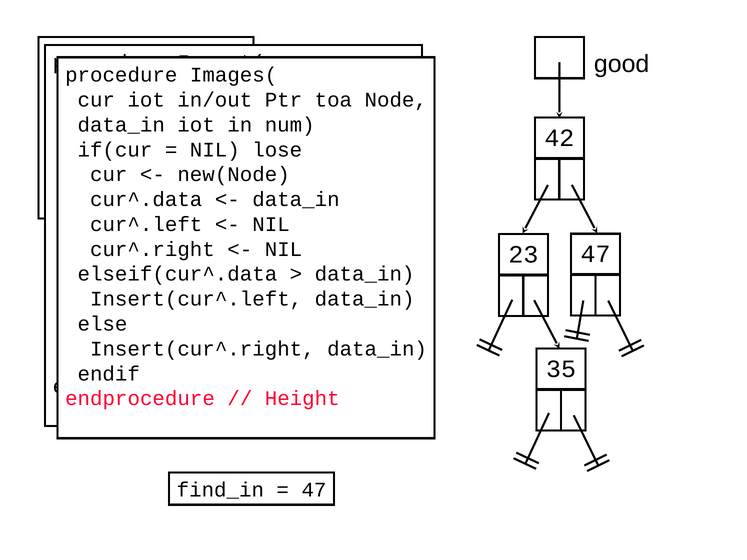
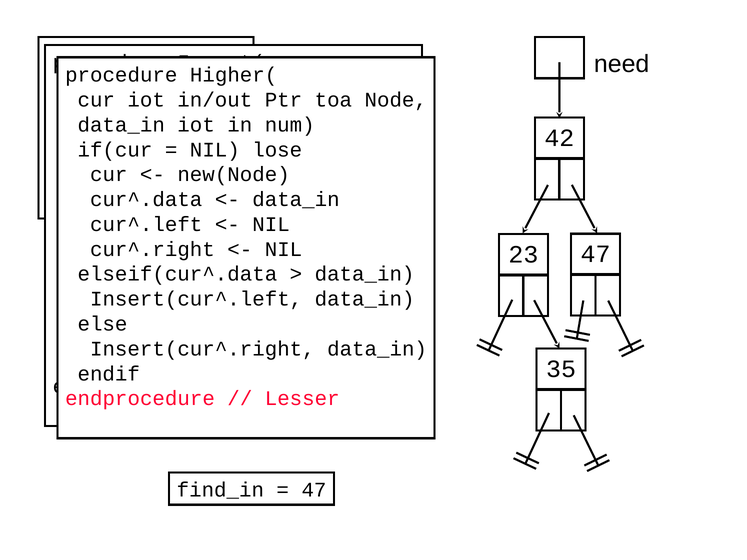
good: good -> need
Images(: Images( -> Higher(
Height: Height -> Lesser
